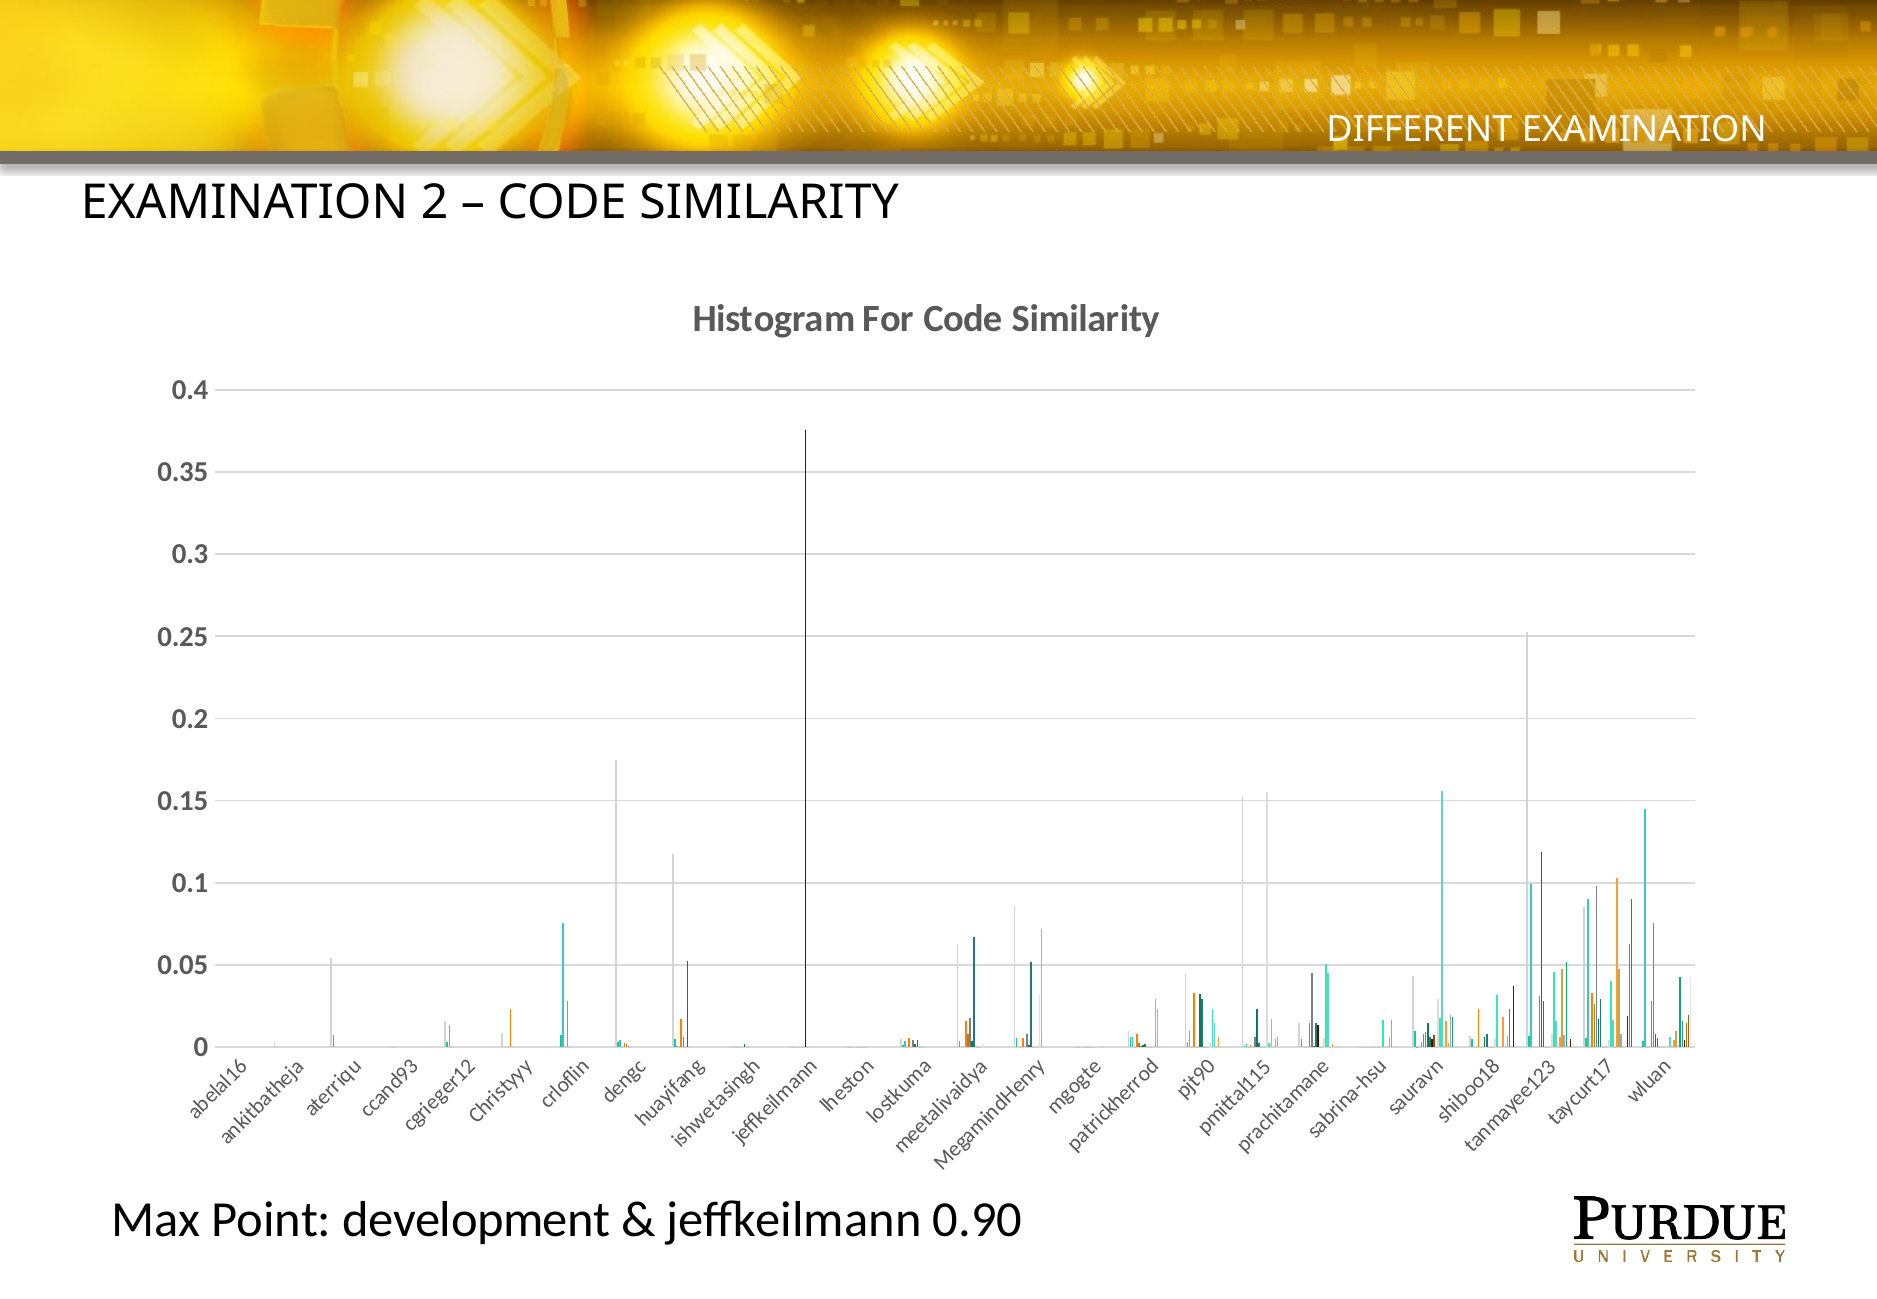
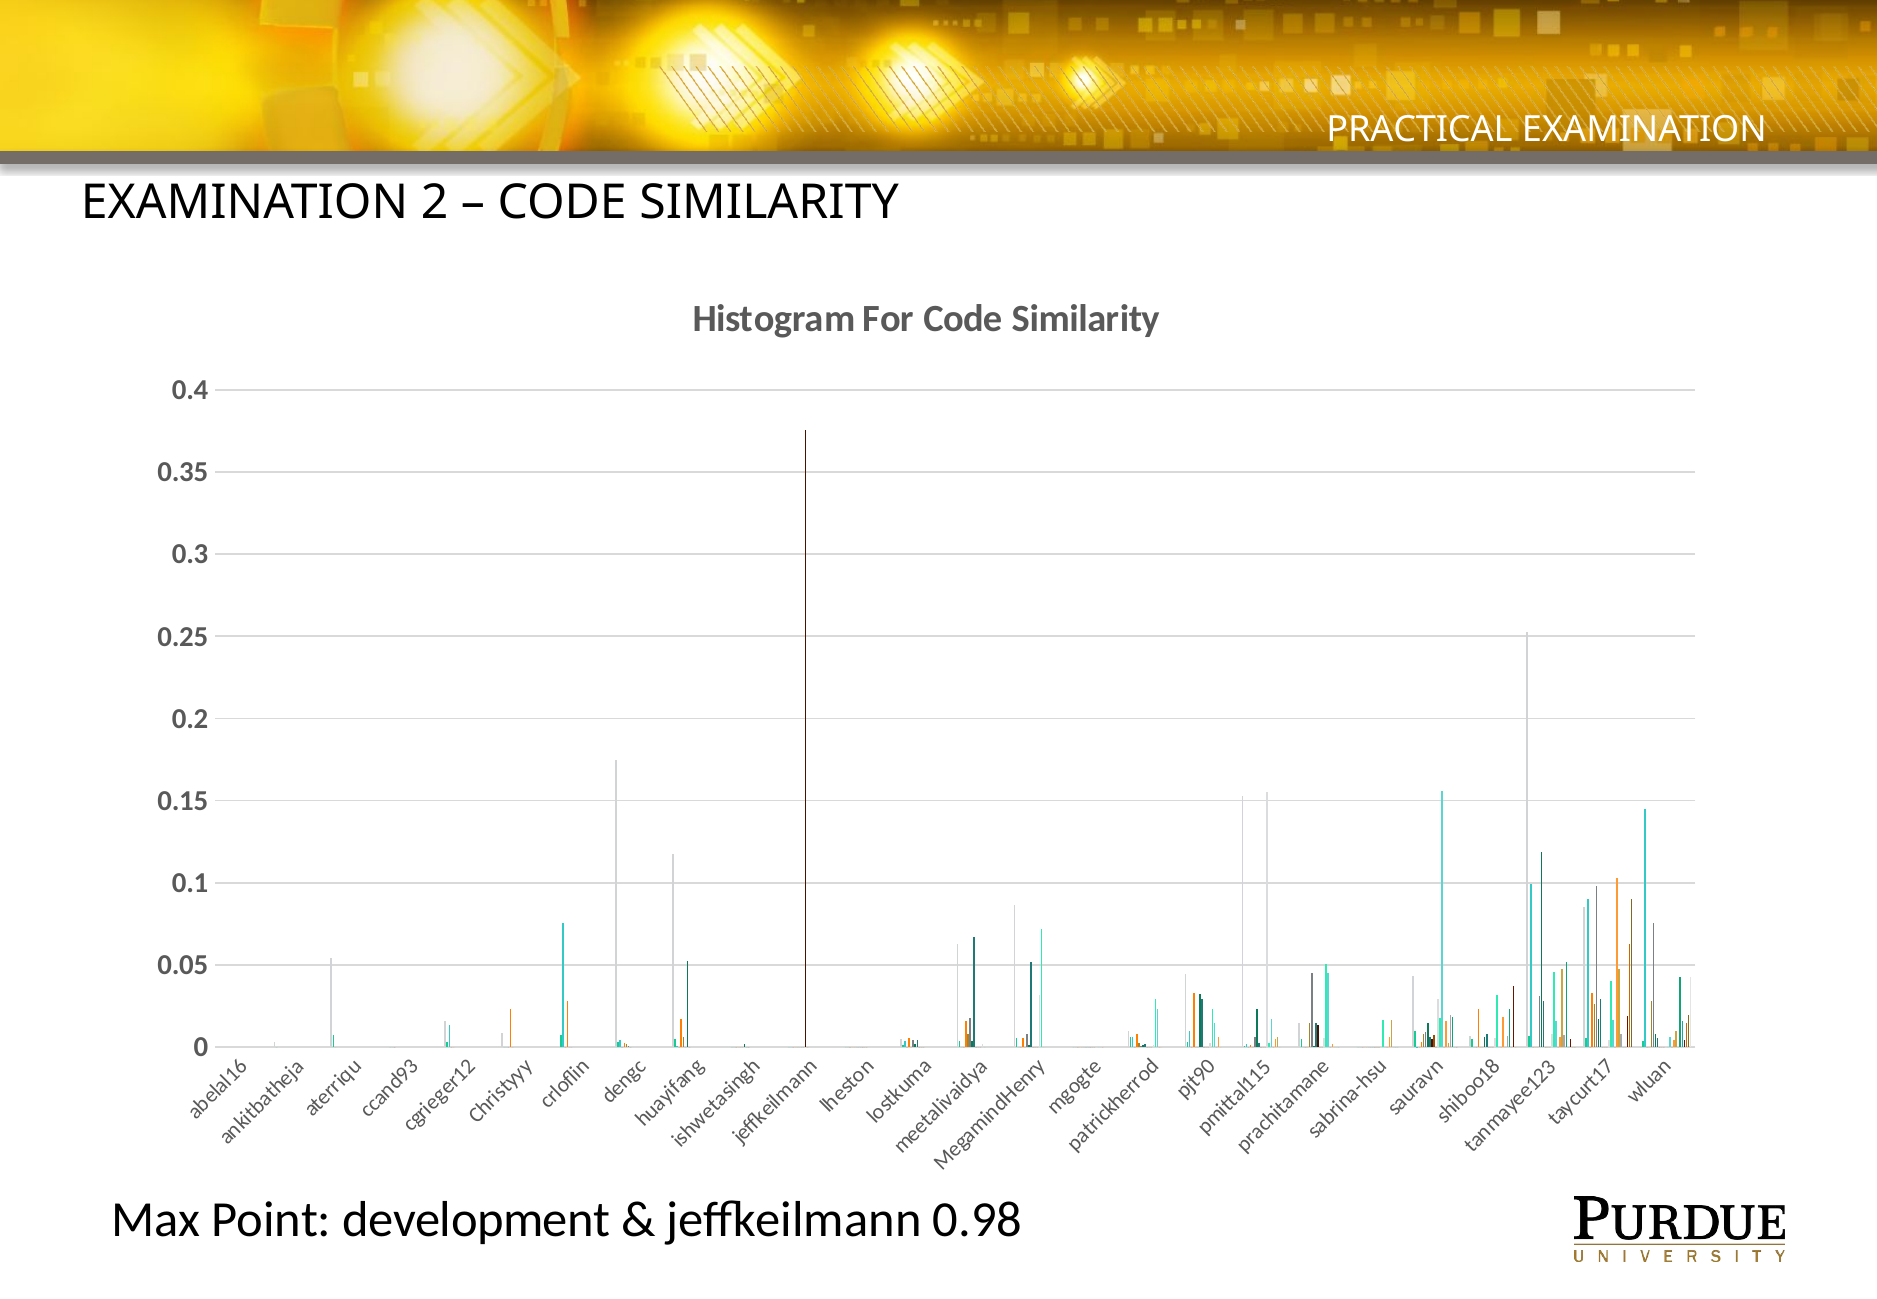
DIFFERENT: DIFFERENT -> PRACTICAL
0.90: 0.90 -> 0.98
